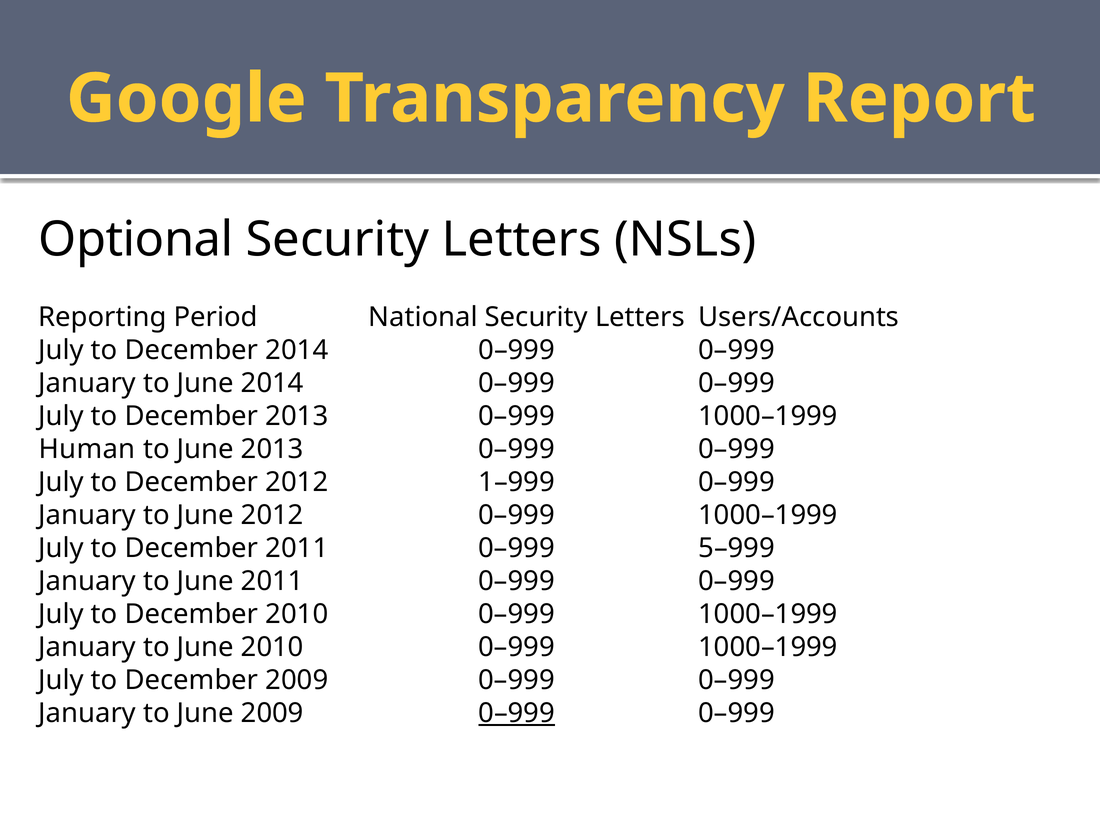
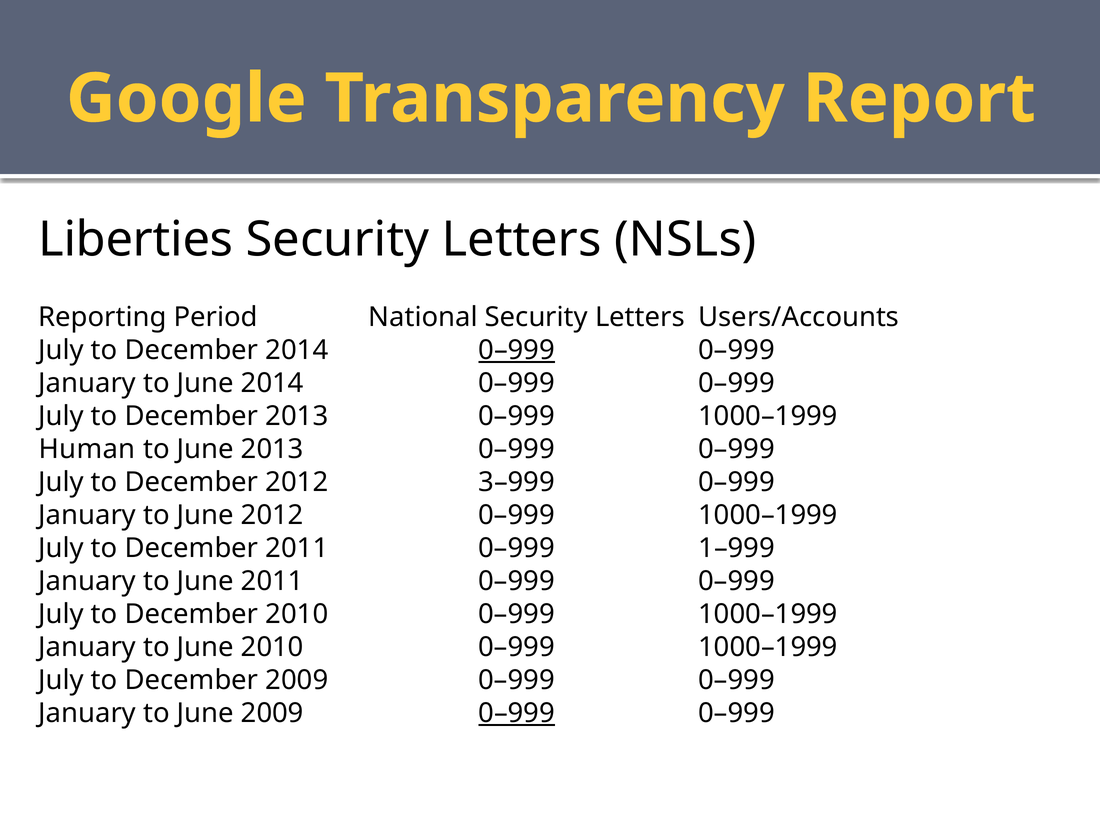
Optional: Optional -> Liberties
0–999 at (517, 350) underline: none -> present
1–999: 1–999 -> 3–999
5–999: 5–999 -> 1–999
